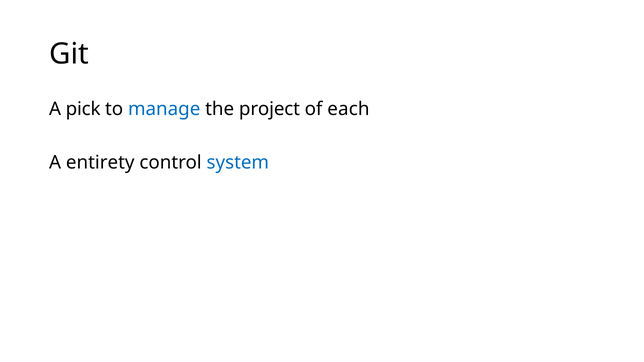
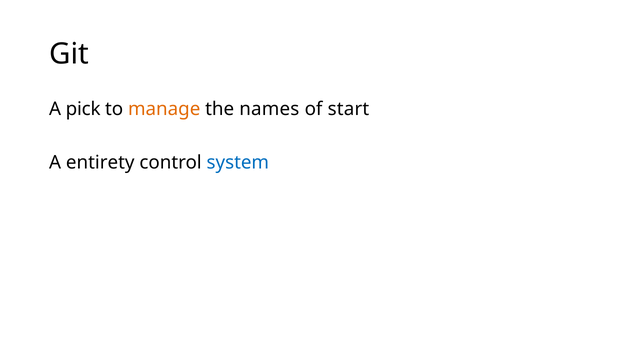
manage colour: blue -> orange
project: project -> names
each: each -> start
